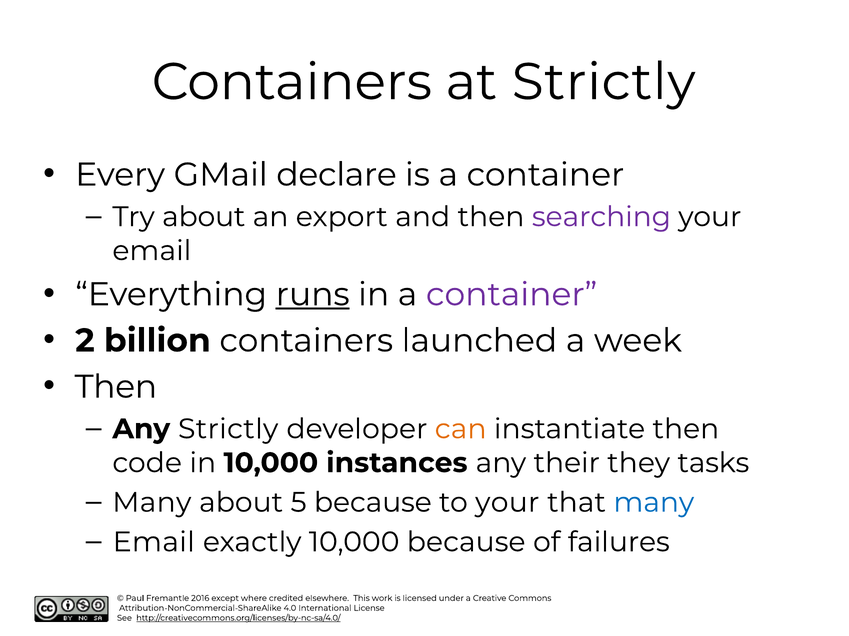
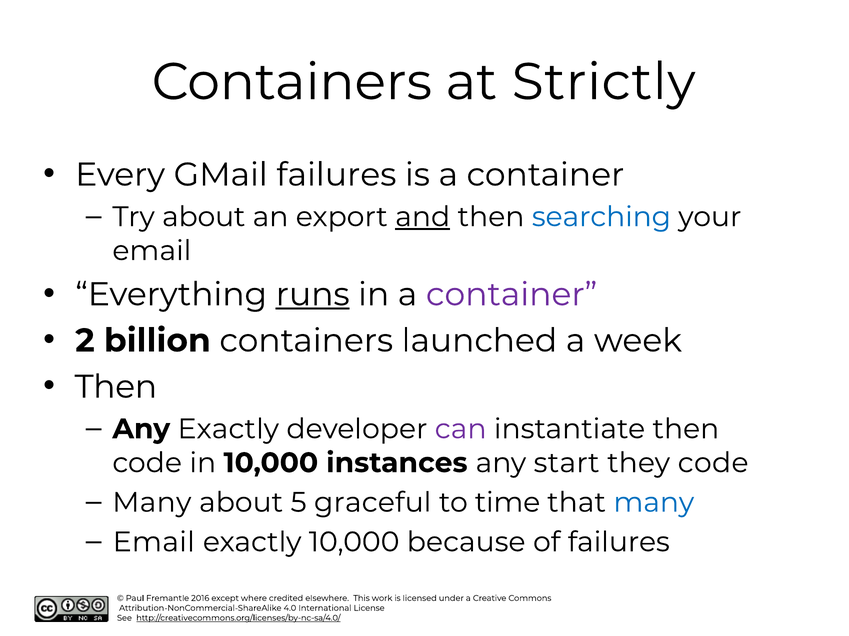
GMail declare: declare -> failures
and underline: none -> present
searching colour: purple -> blue
Any Strictly: Strictly -> Exactly
can colour: orange -> purple
their: their -> start
they tasks: tasks -> code
5 because: because -> graceful
to your: your -> time
